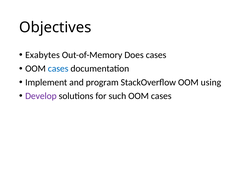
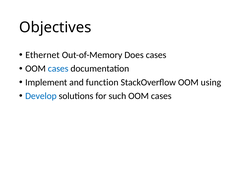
Exabytes: Exabytes -> Ethernet
program: program -> function
Develop colour: purple -> blue
